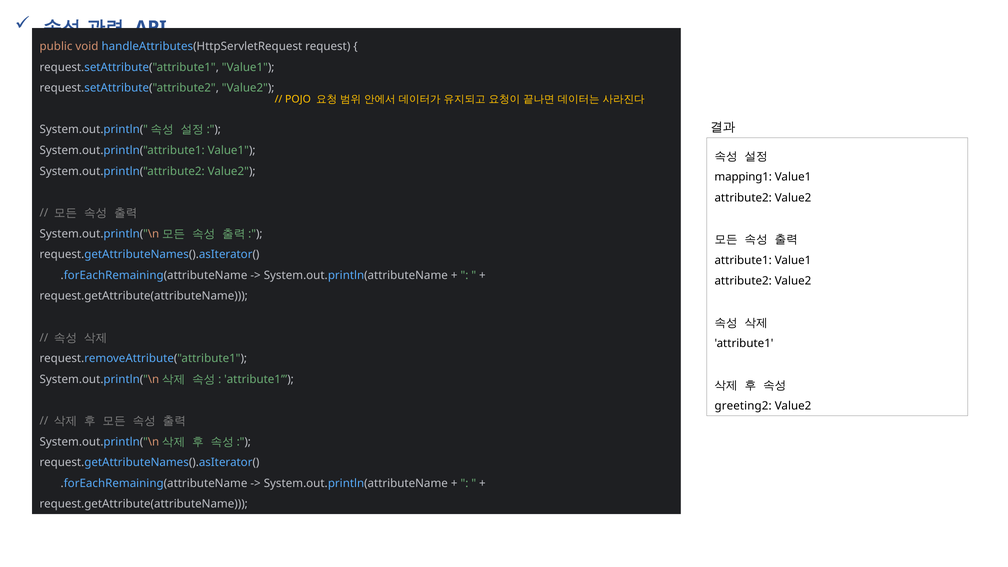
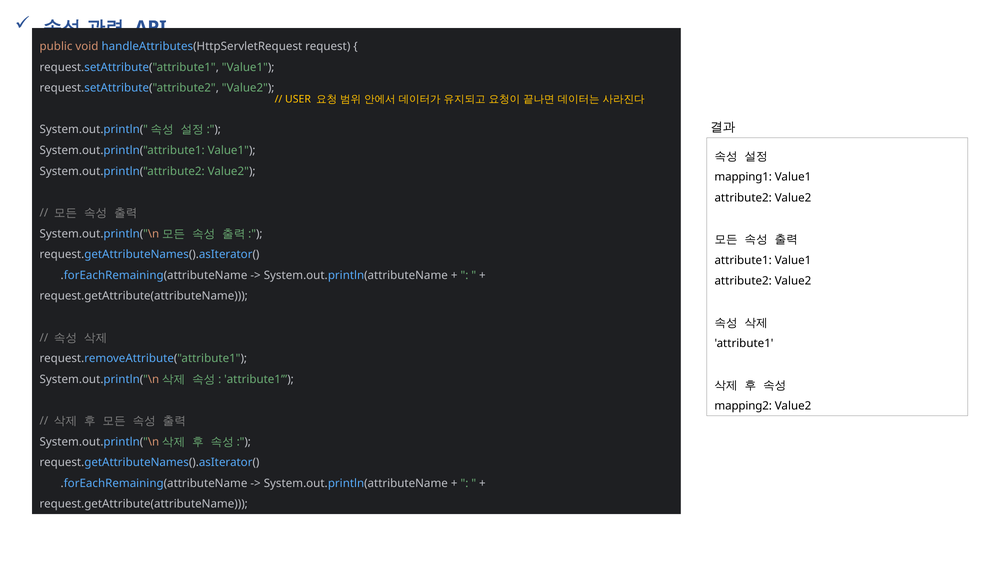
POJO: POJO -> USER
greeting2: greeting2 -> mapping2
